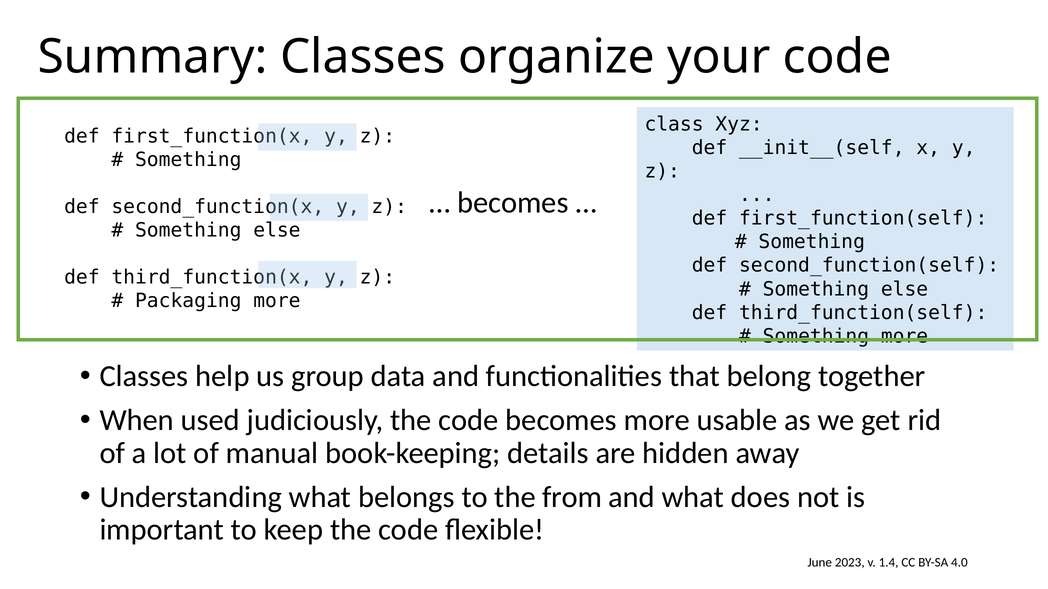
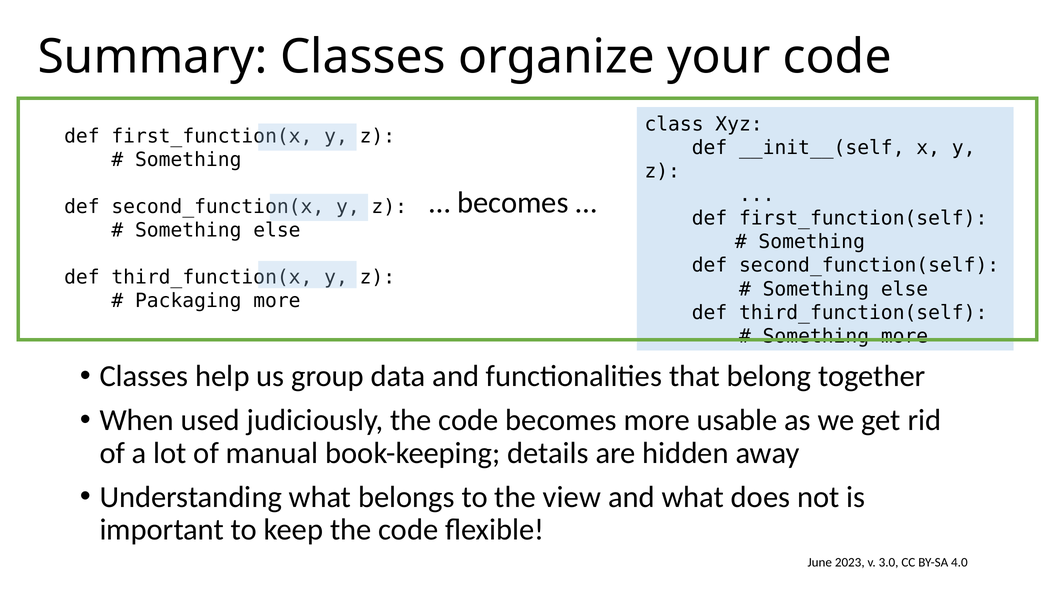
from: from -> view
1.4: 1.4 -> 3.0
